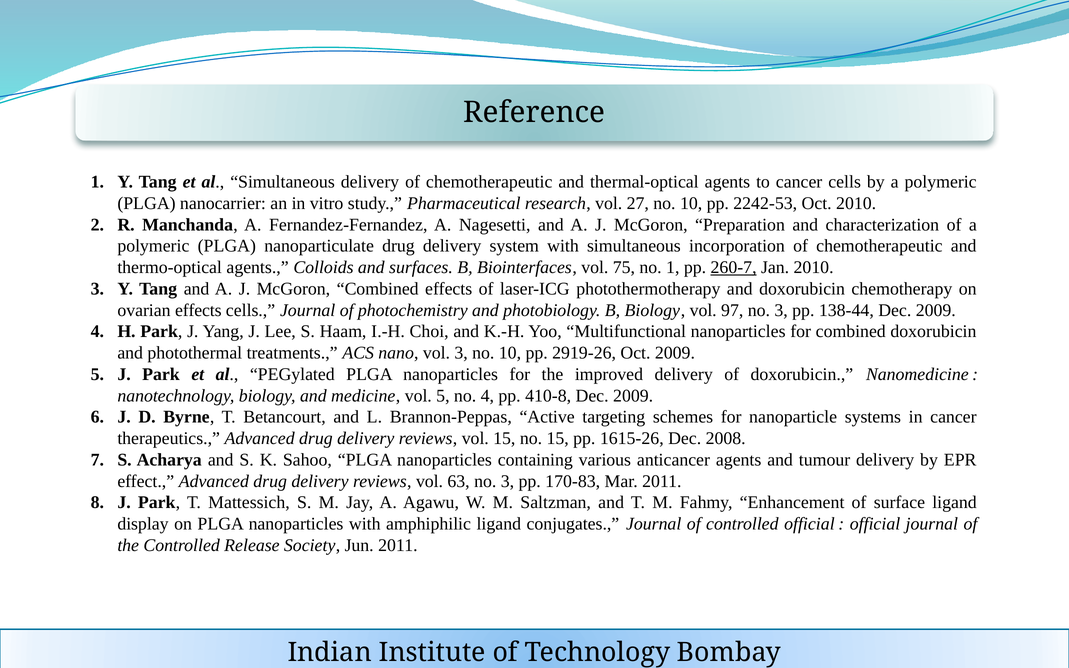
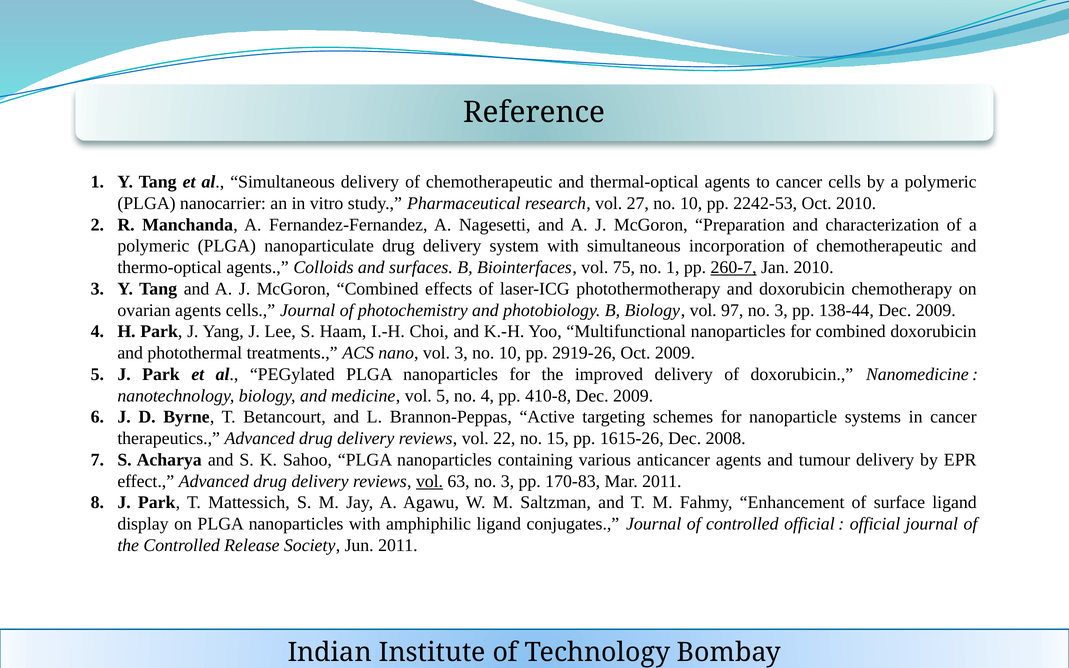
ovarian effects: effects -> agents
vol 15: 15 -> 22
vol at (430, 481) underline: none -> present
